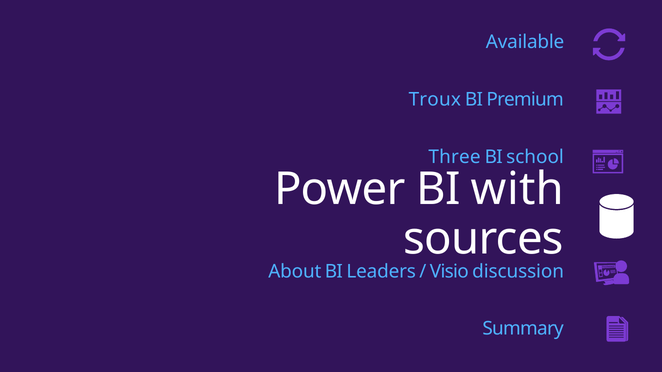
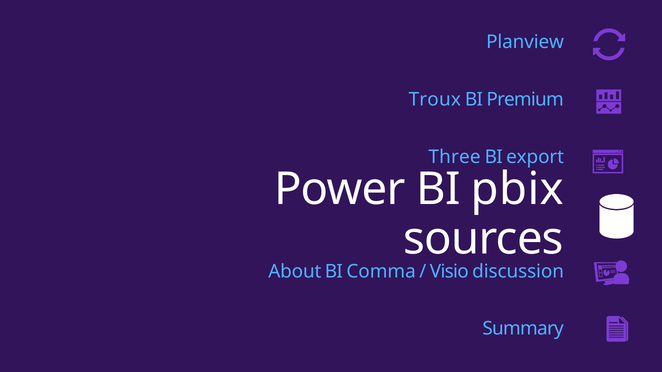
Available: Available -> Planview
school: school -> export
with: with -> pbix
Leaders: Leaders -> Comma
